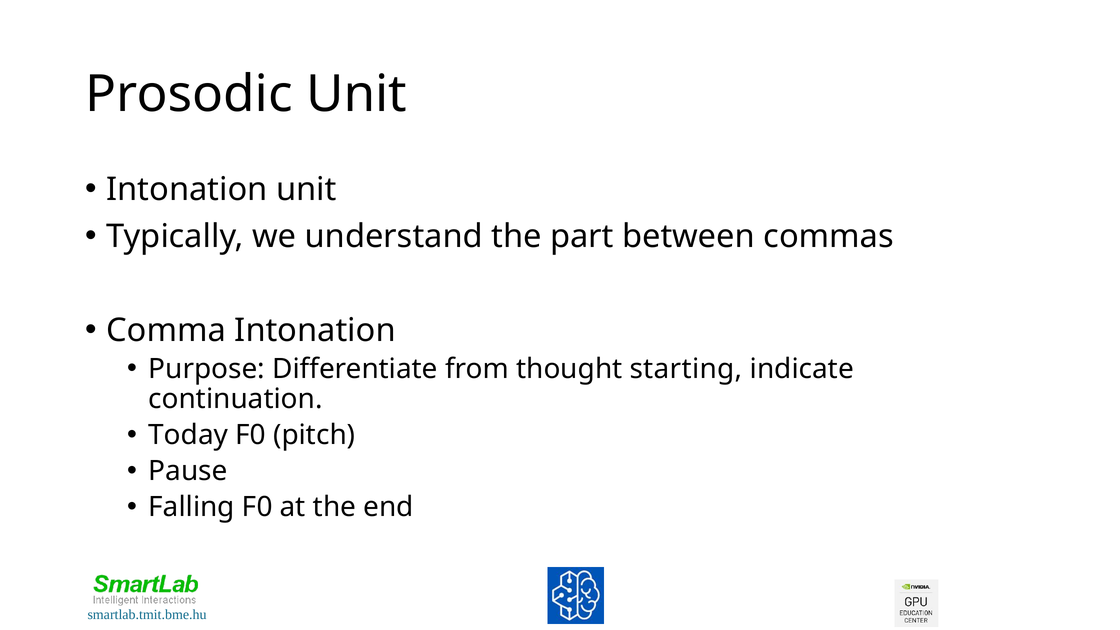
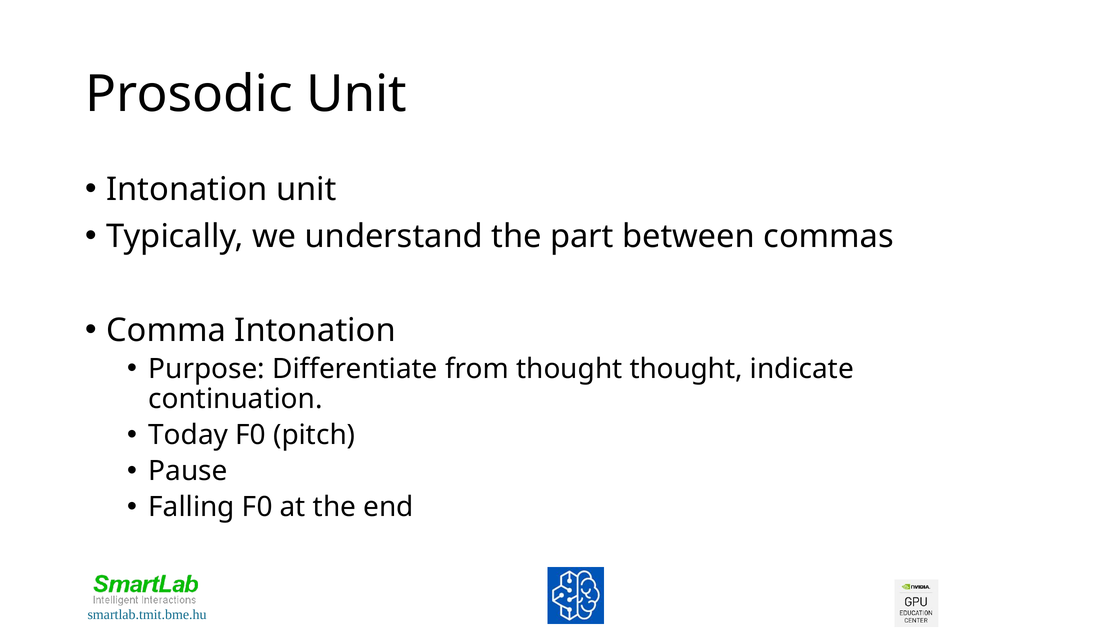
thought starting: starting -> thought
